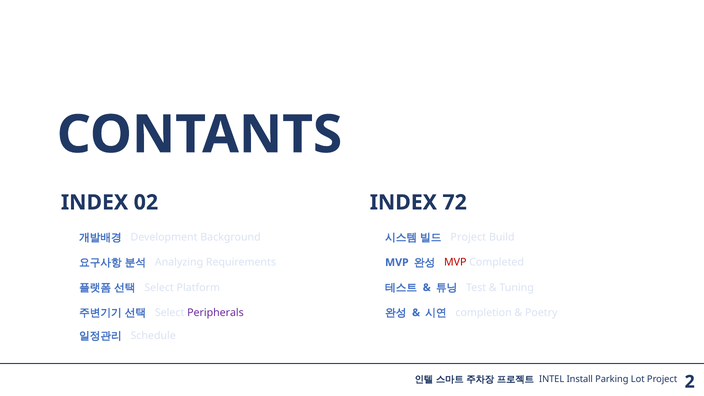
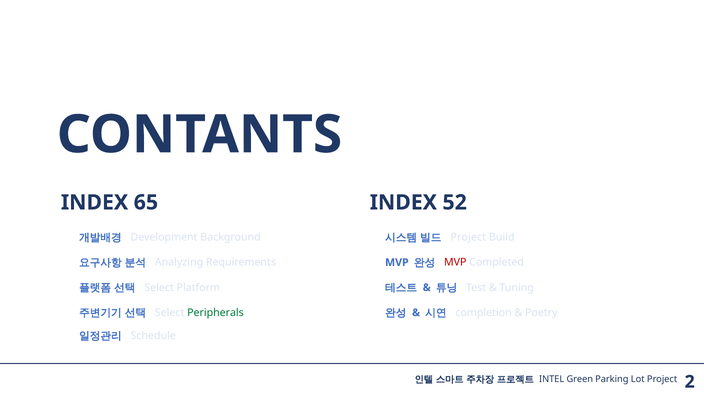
02: 02 -> 65
72: 72 -> 52
Peripherals colour: purple -> green
Install: Install -> Green
